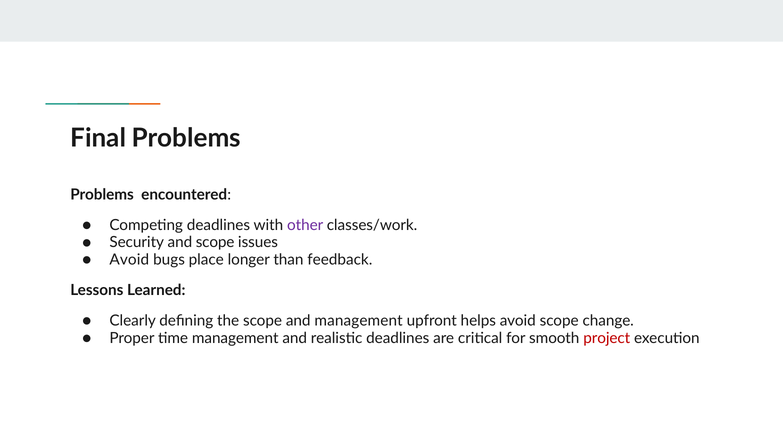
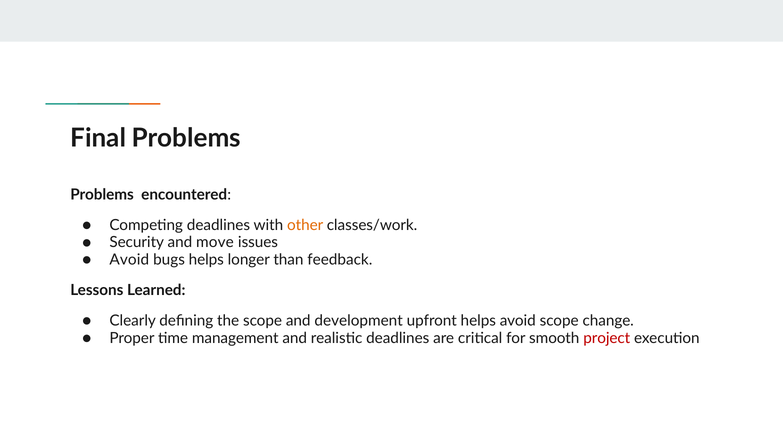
other colour: purple -> orange
and scope: scope -> move
bugs place: place -> helps
and management: management -> development
